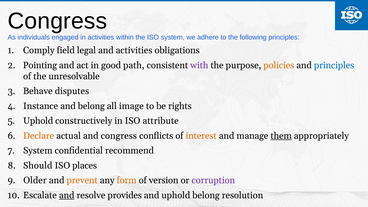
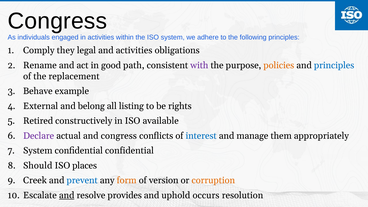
field: field -> they
Pointing: Pointing -> Rename
unresolvable: unresolvable -> replacement
disputes: disputes -> example
Instance: Instance -> External
image: image -> listing
Uphold at (38, 121): Uphold -> Retired
attribute: attribute -> available
Declare colour: orange -> purple
interest colour: orange -> blue
them underline: present -> none
confidential recommend: recommend -> confidential
Older: Older -> Creek
prevent colour: orange -> blue
corruption colour: purple -> orange
uphold belong: belong -> occurs
